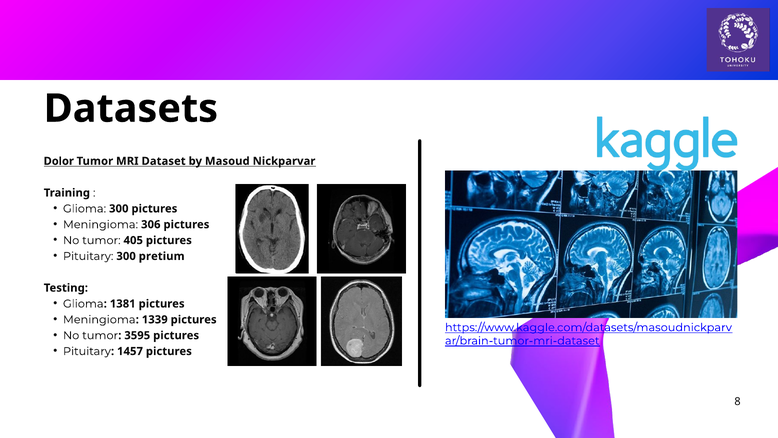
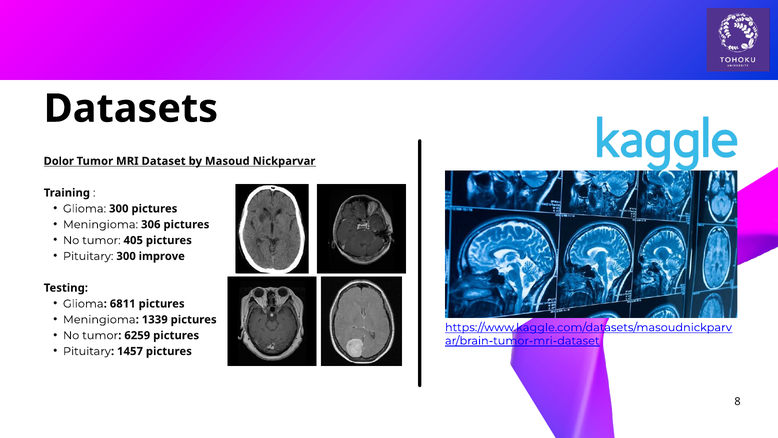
pretium: pretium -> improve
1381: 1381 -> 6811
3595: 3595 -> 6259
